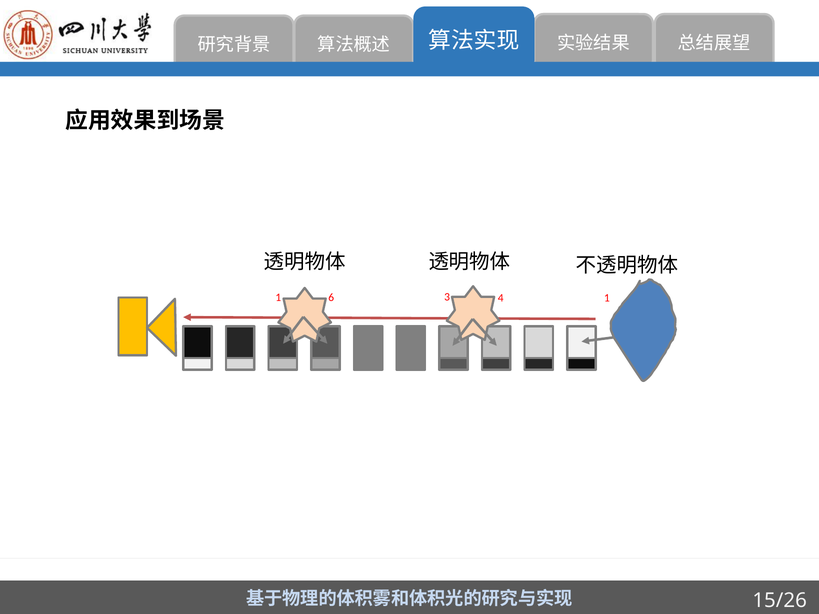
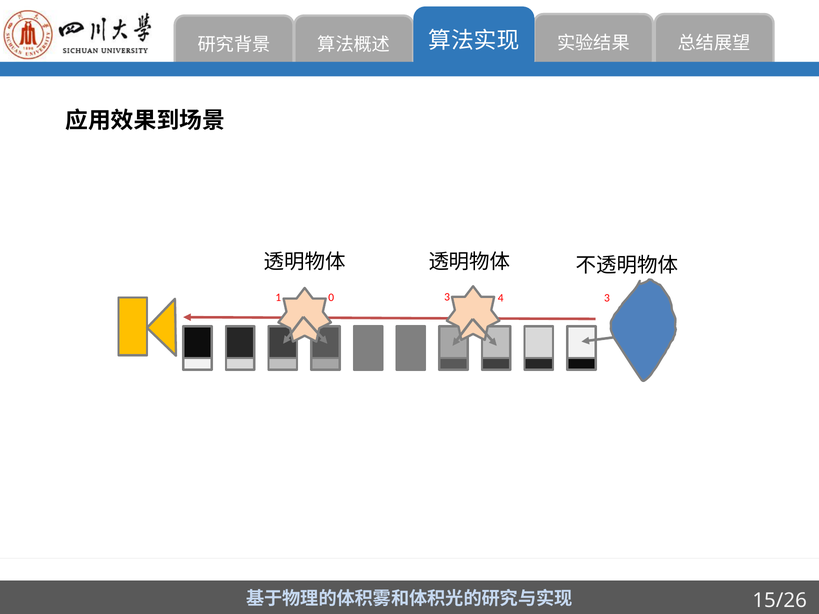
6: 6 -> 0
4 1: 1 -> 3
